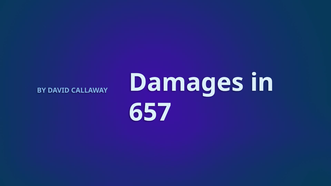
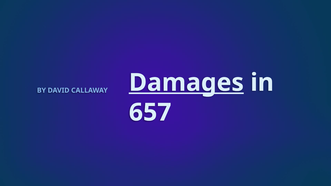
Damages underline: none -> present
